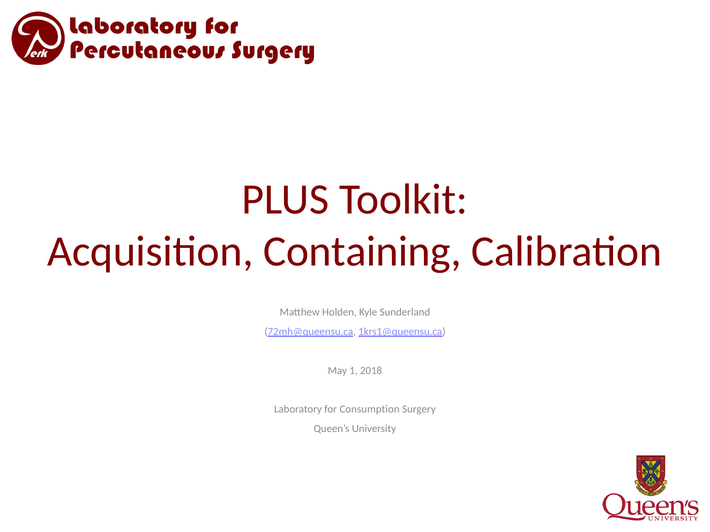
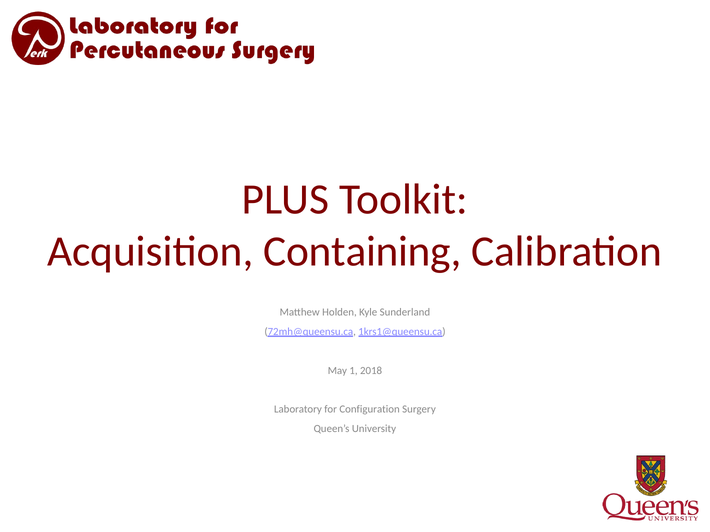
Consumption: Consumption -> Configuration
